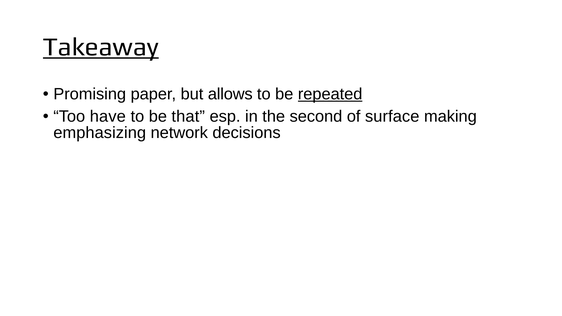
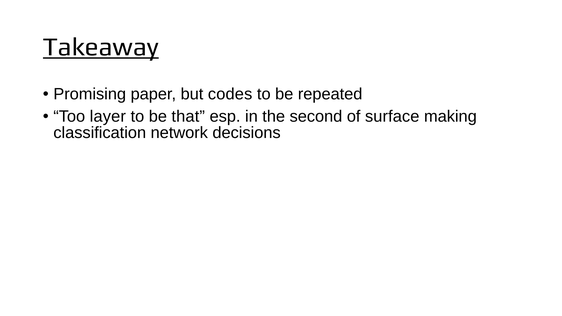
allows: allows -> codes
repeated underline: present -> none
have: have -> layer
emphasizing: emphasizing -> classification
